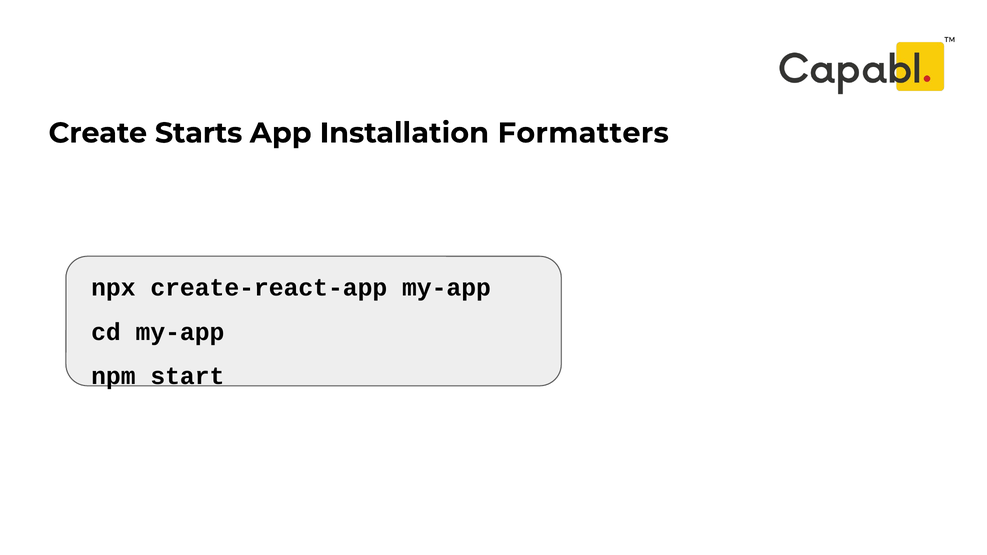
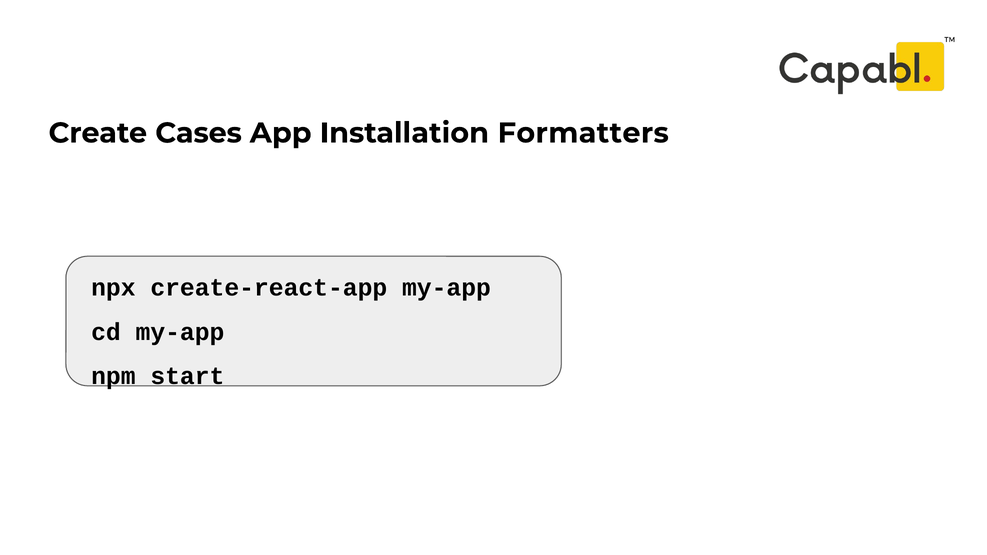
Starts: Starts -> Cases
